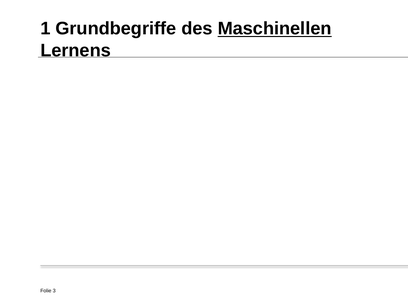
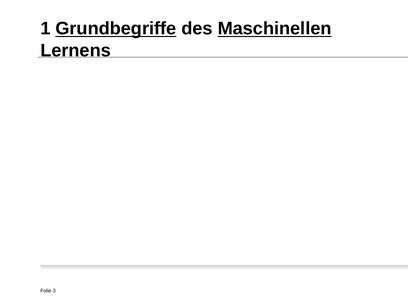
Grundbegriffe underline: none -> present
